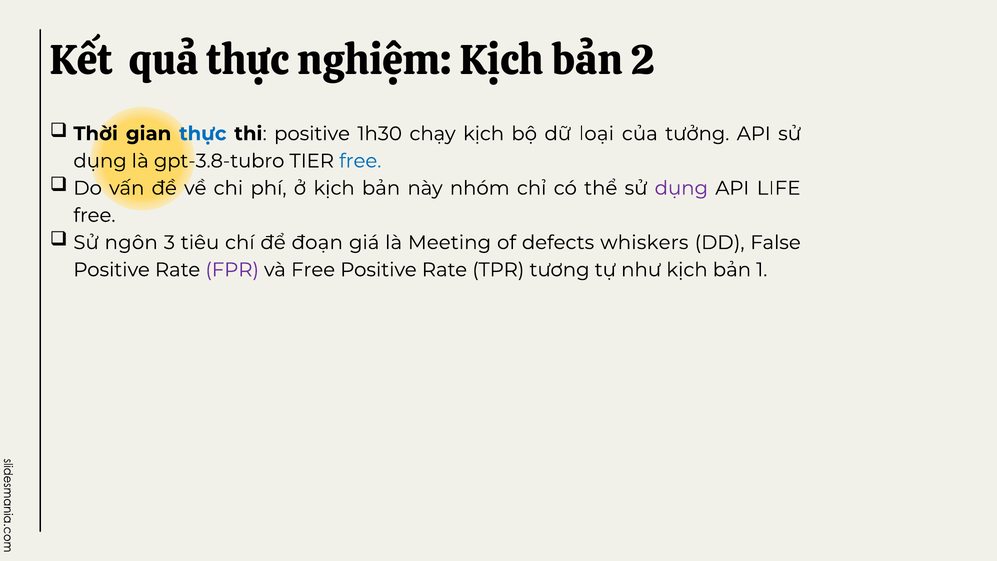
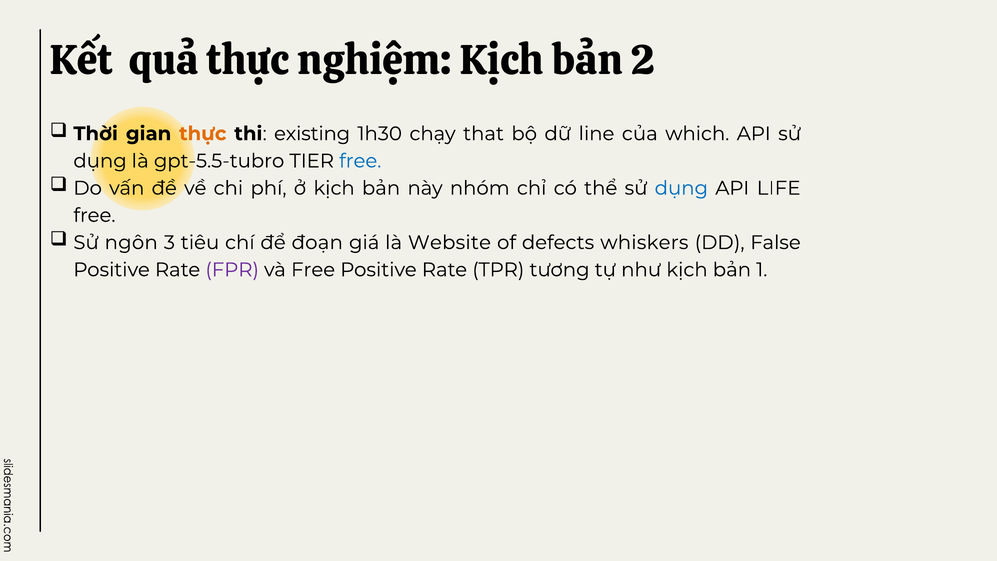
thực at (203, 134) colour: blue -> orange
thi positive: positive -> existing
chạy kịch: kịch -> that
loại: loại -> line
tưởng: tưởng -> which
gpt-3.8-tubro: gpt-3.8-tubro -> gpt-5.5-tubro
dụng at (681, 188) colour: purple -> blue
Meeting: Meeting -> Website
